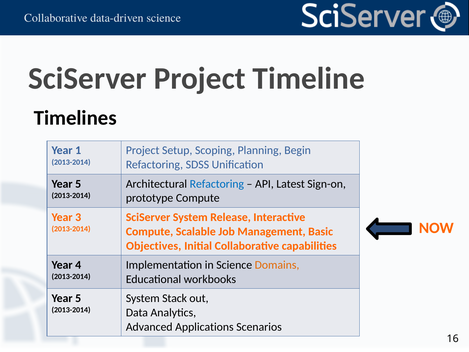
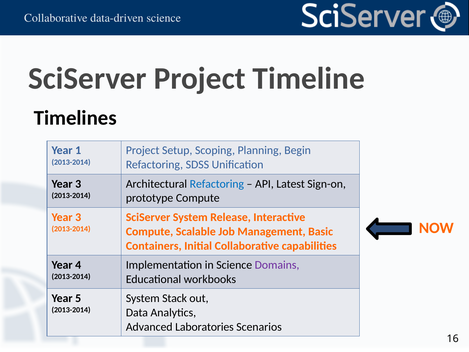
5 at (78, 184): 5 -> 3
Objectives: Objectives -> Containers
Domains colour: orange -> purple
Applications: Applications -> Laboratories
